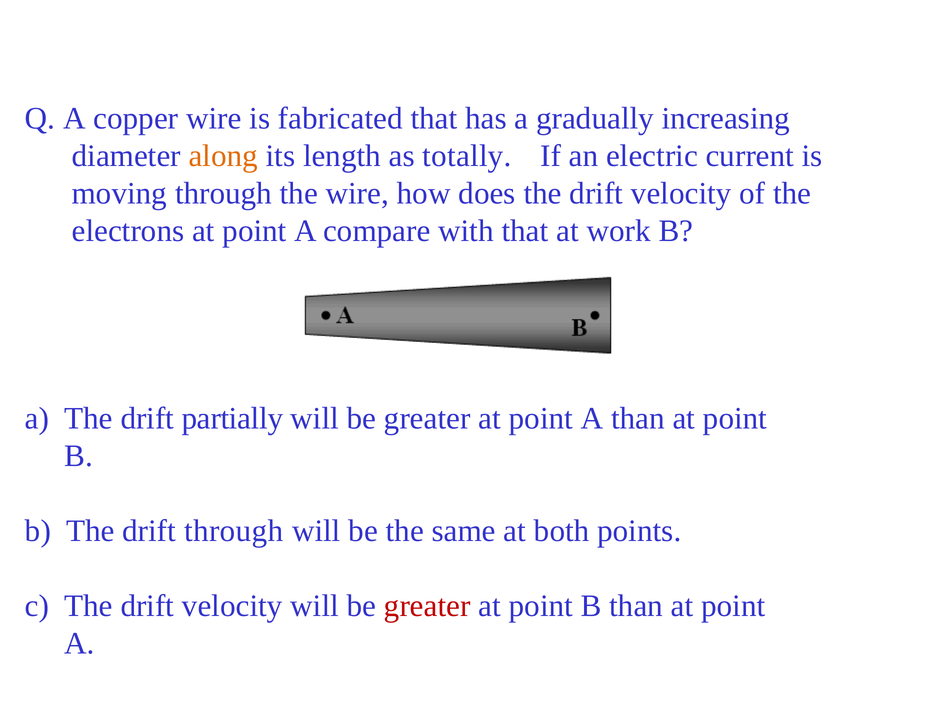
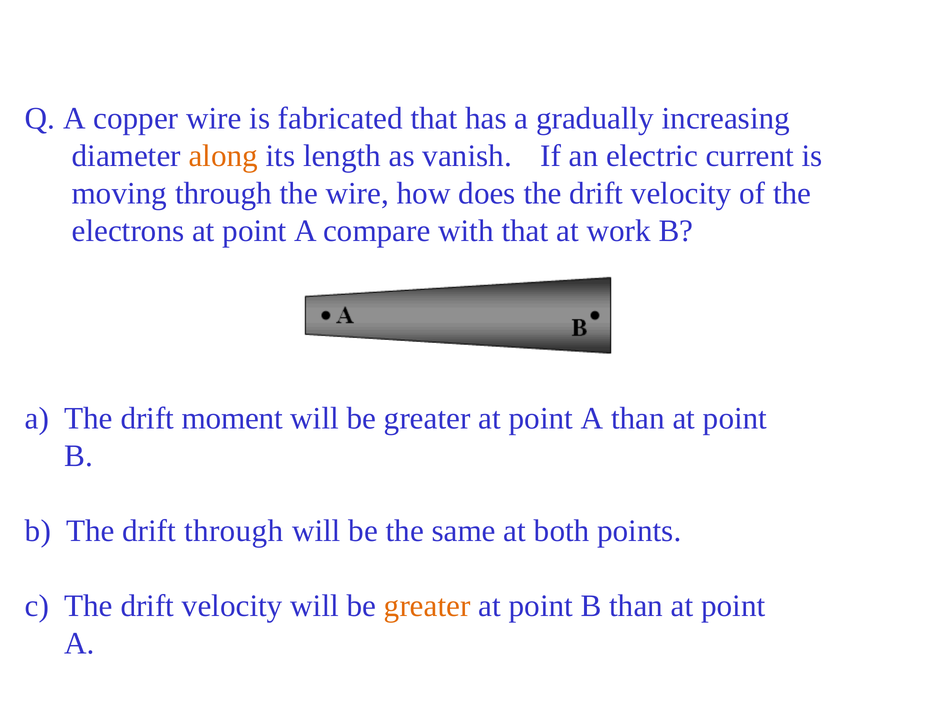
totally: totally -> vanish
partially: partially -> moment
greater at (427, 606) colour: red -> orange
